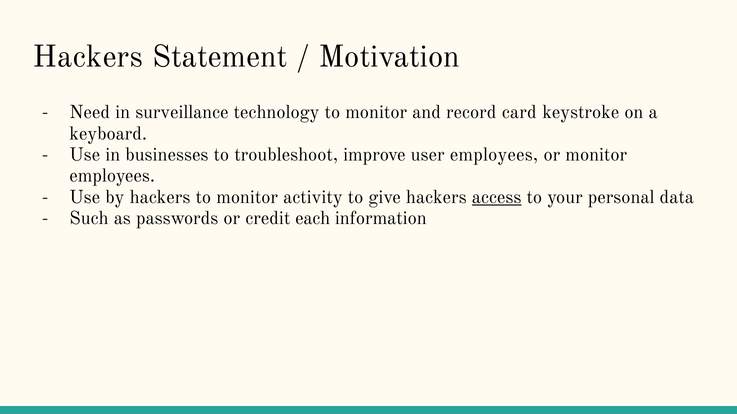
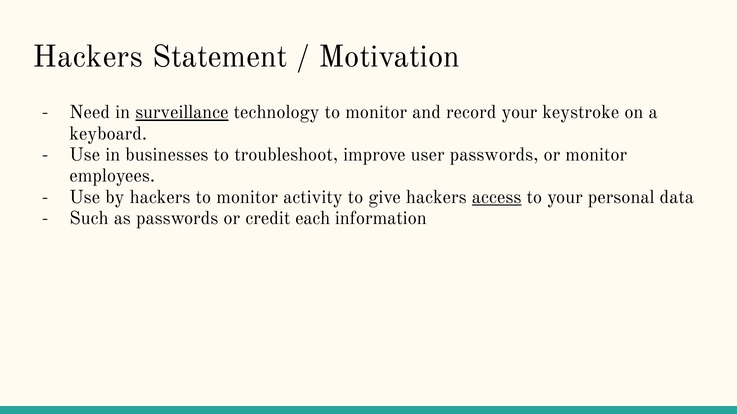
surveillance underline: none -> present
record card: card -> your
user employees: employees -> passwords
